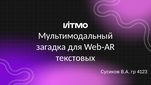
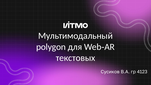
загадка: загадка -> polygon
